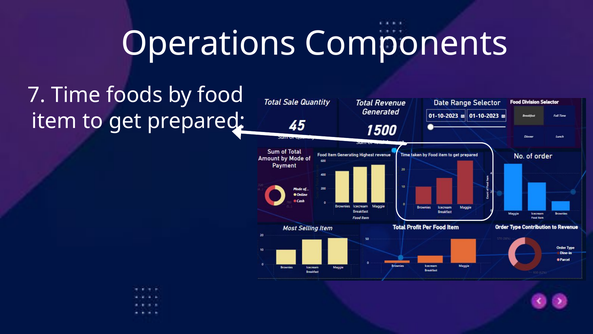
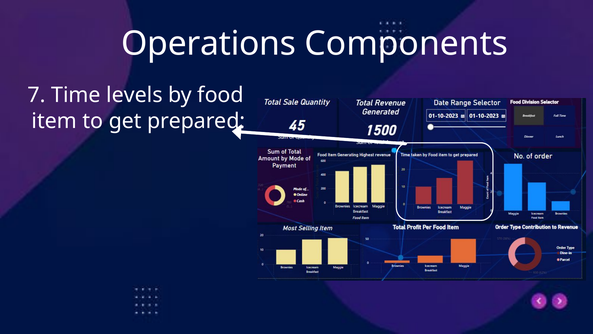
foods: foods -> levels
